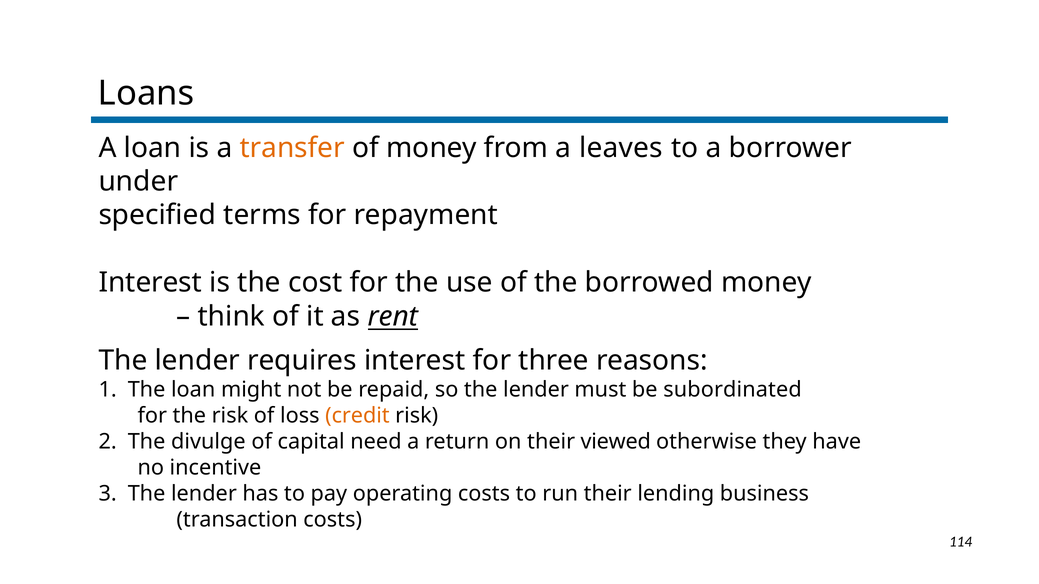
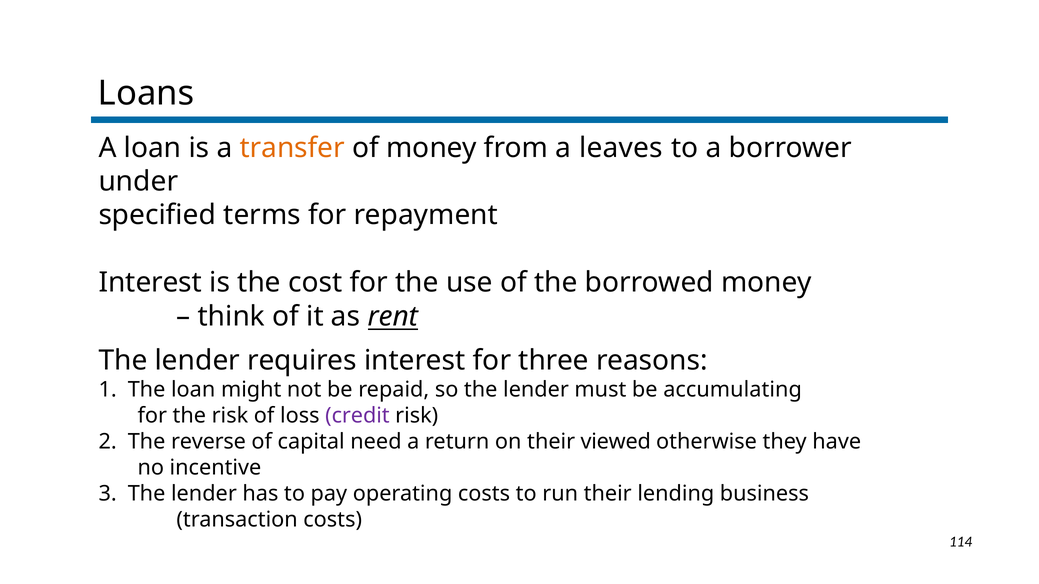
subordinated: subordinated -> accumulating
credit colour: orange -> purple
divulge: divulge -> reverse
